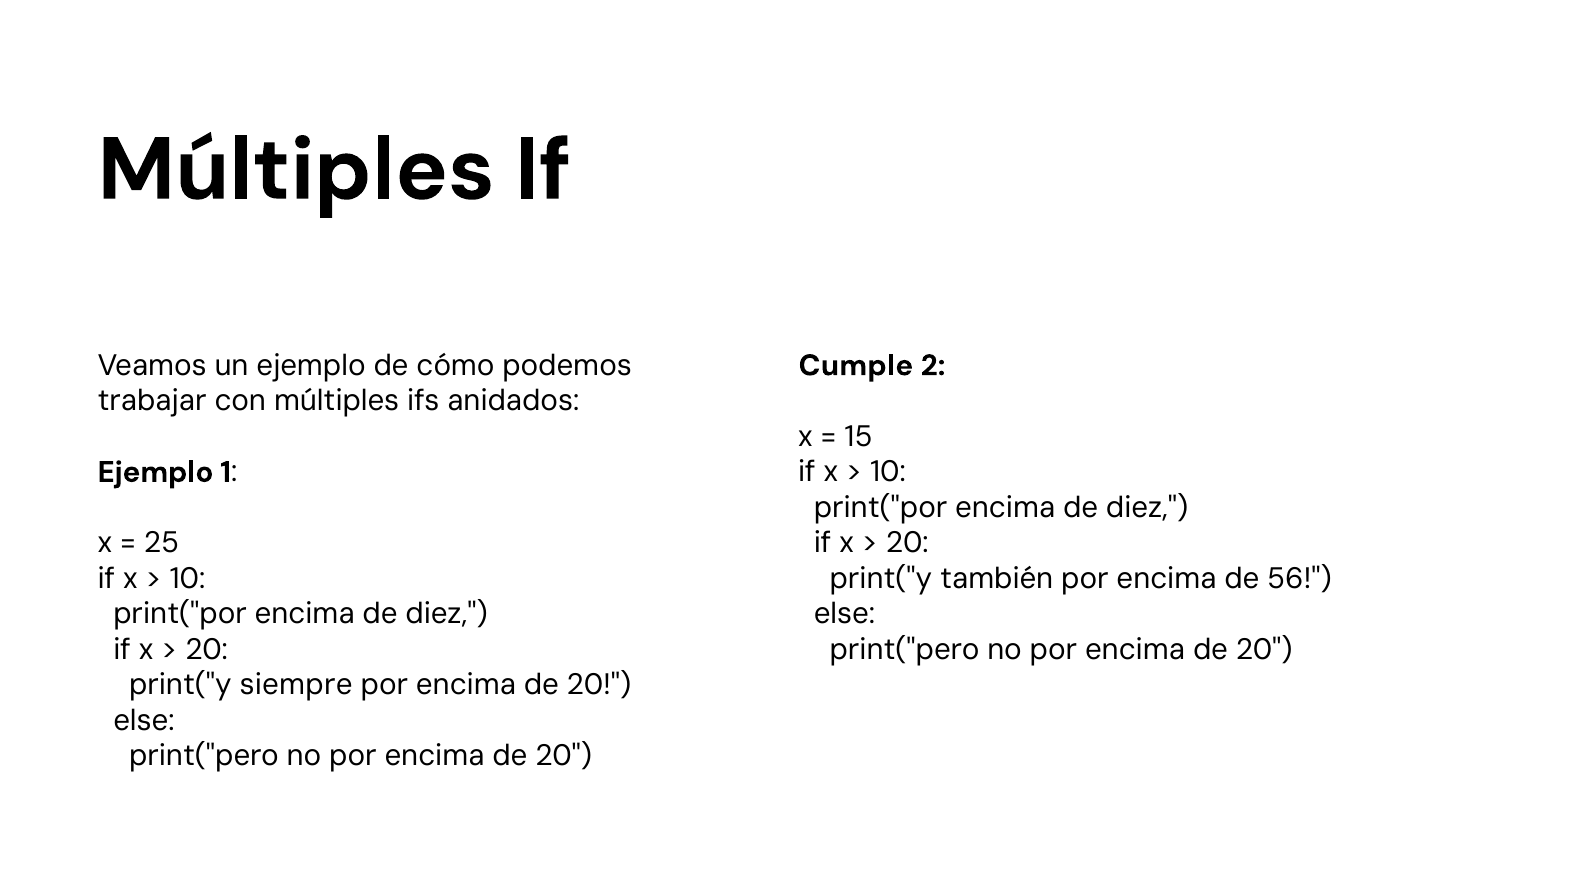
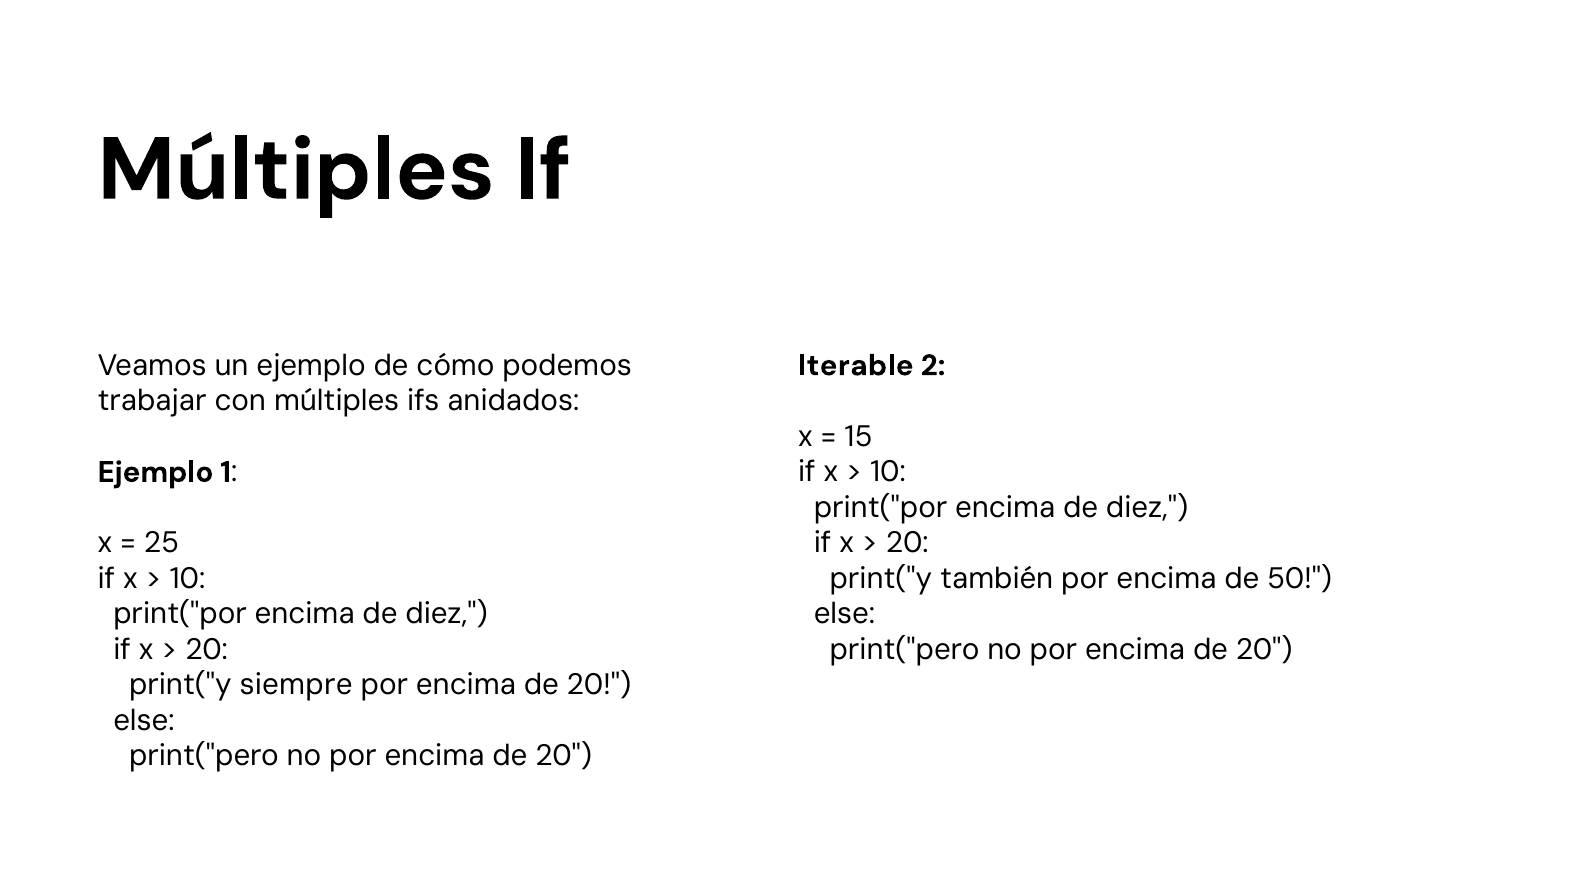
Cumple: Cumple -> Iterable
56: 56 -> 50
